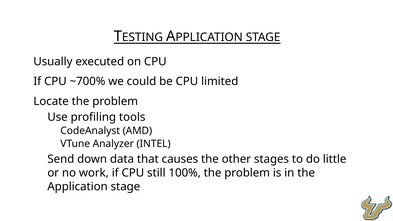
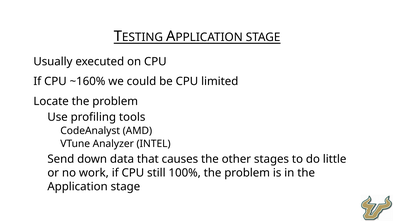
~700%: ~700% -> ~160%
